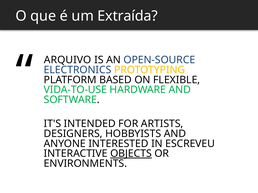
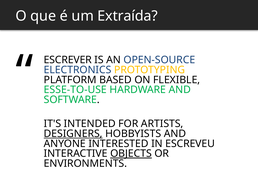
ARQUIVO: ARQUIVO -> ESCREVER
VIDA-TO-USE: VIDA-TO-USE -> ESSE-TO-USE
DESIGNERS underline: none -> present
